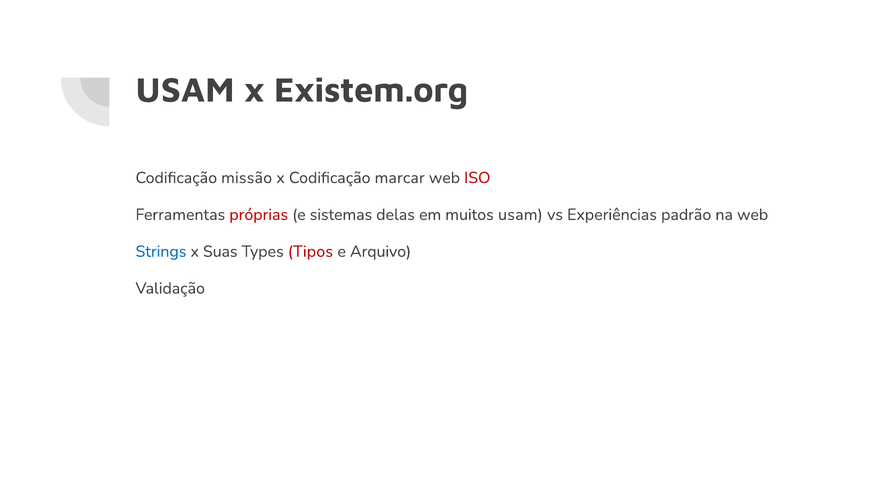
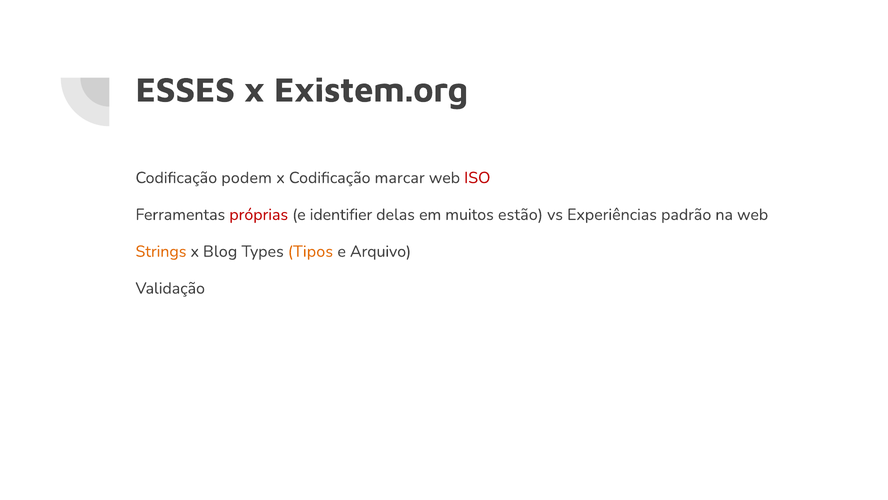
USAM at (185, 90): USAM -> ESSES
missão: missão -> podem
sistemas: sistemas -> identifier
muitos usam: usam -> estão
Strings colour: blue -> orange
Suas: Suas -> Blog
Tipos colour: red -> orange
